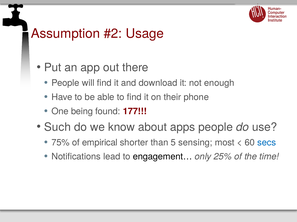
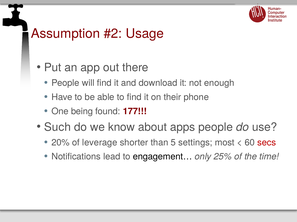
75%: 75% -> 20%
empirical: empirical -> leverage
sensing: sensing -> settings
secs colour: blue -> red
